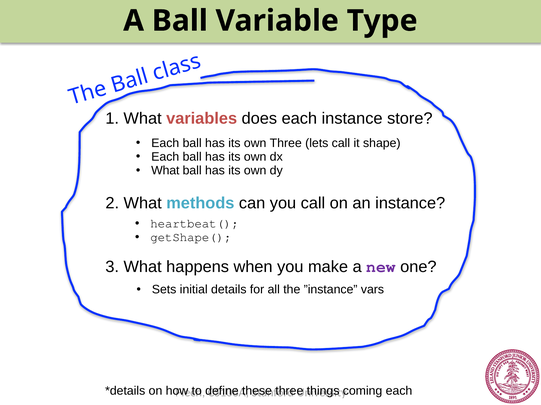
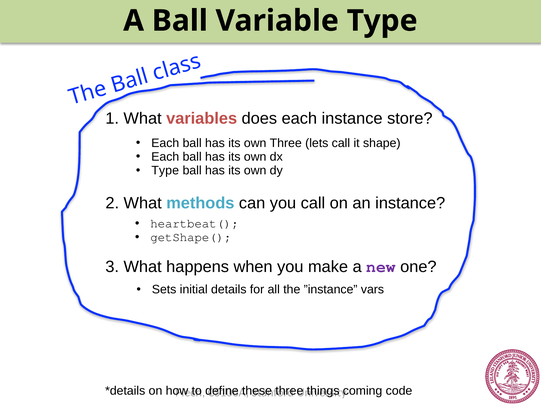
What at (165, 171): What -> Type
coming each: each -> code
